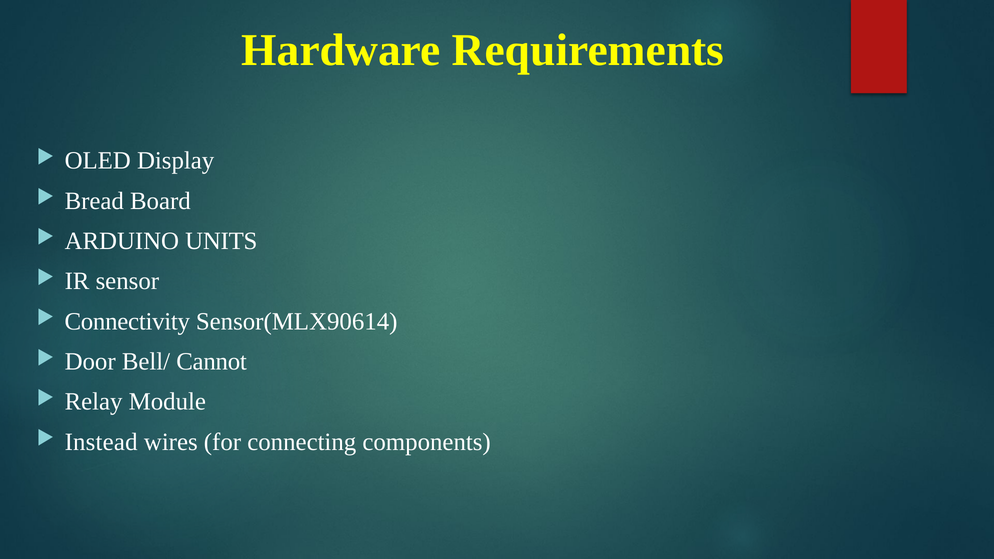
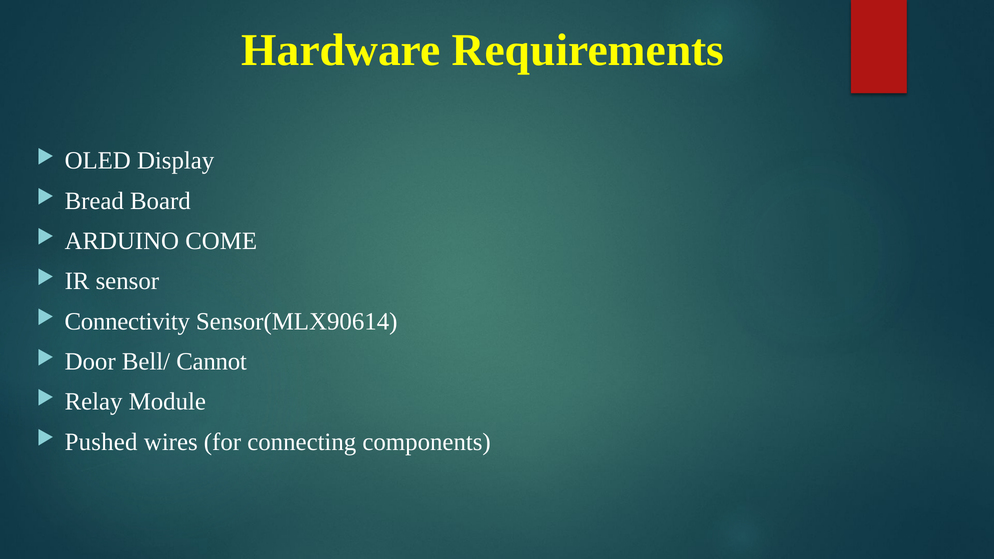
UNITS: UNITS -> COME
Instead: Instead -> Pushed
